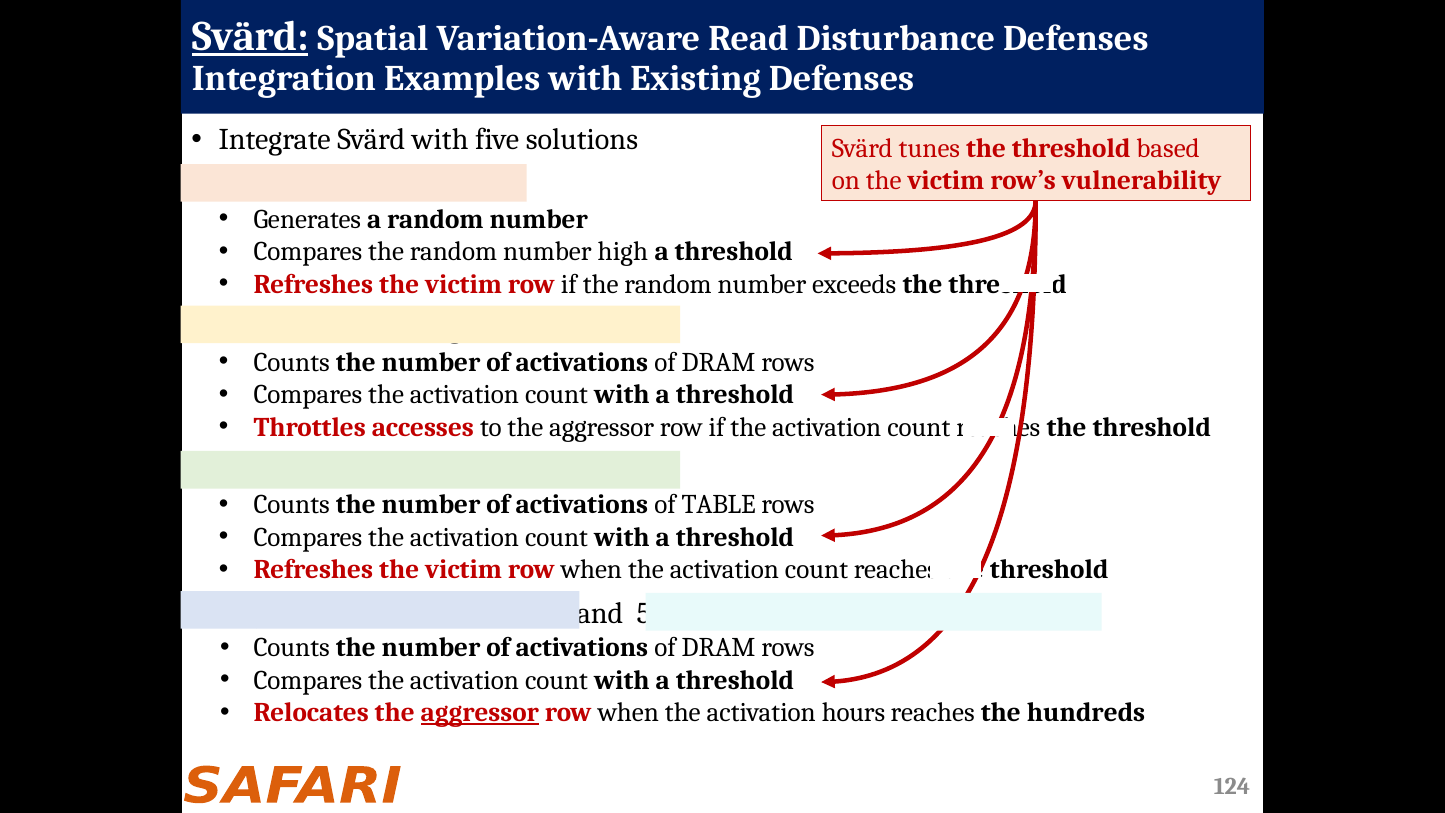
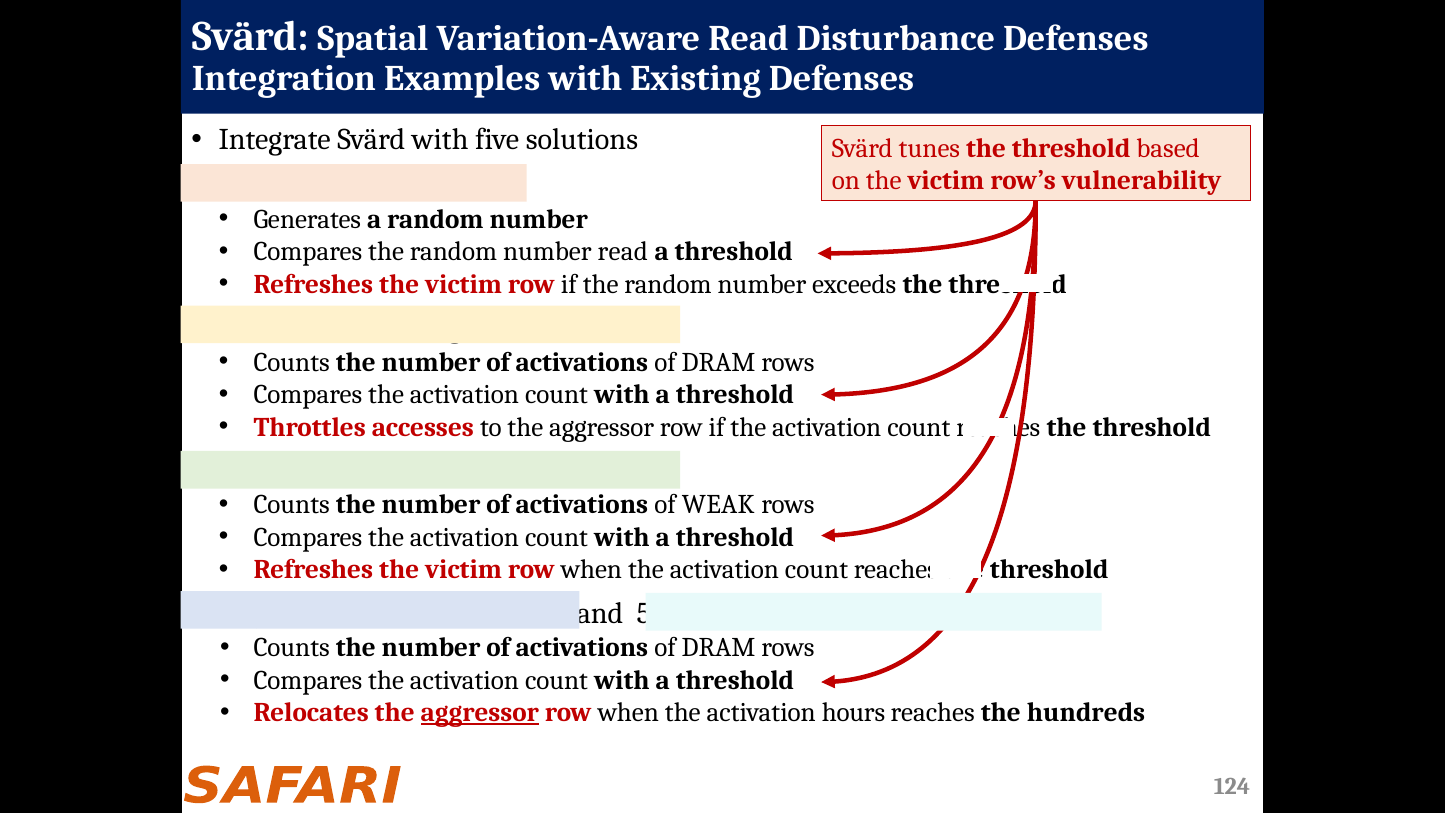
Svärd at (250, 37) underline: present -> none
number high: high -> read
TABLE: TABLE -> WEAK
